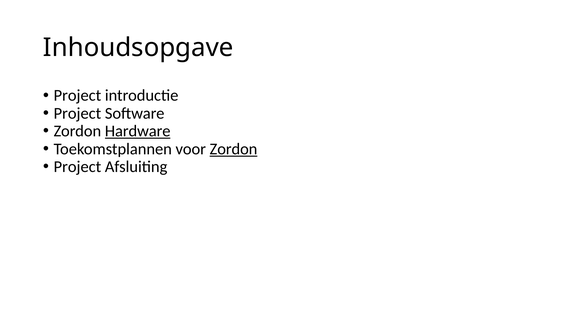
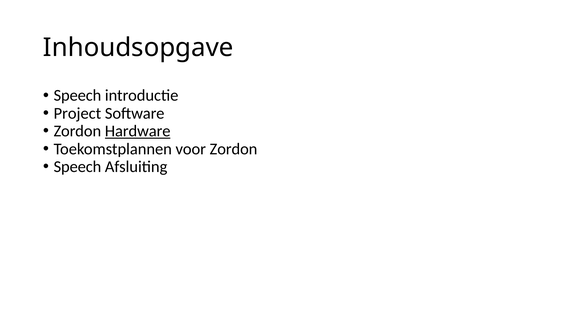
Project at (77, 95): Project -> Speech
Zordon at (234, 149) underline: present -> none
Project at (77, 167): Project -> Speech
